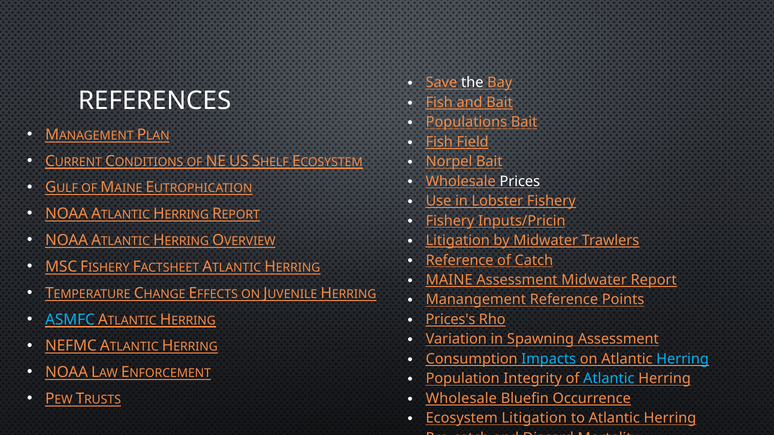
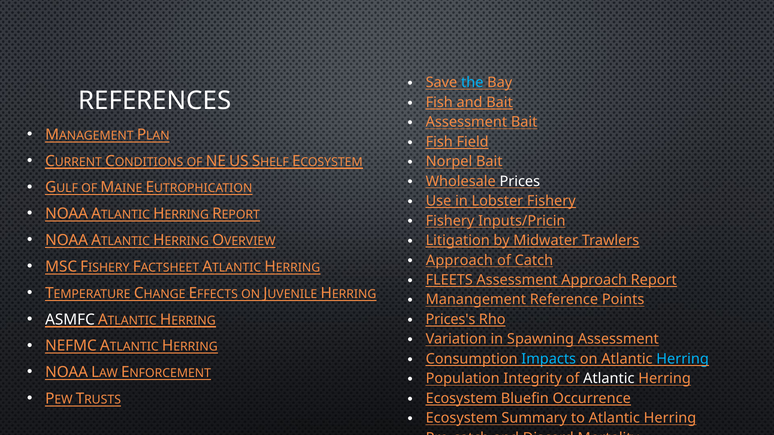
the colour: white -> light blue
Populations at (466, 122): Populations -> Assessment
Reference at (460, 260): Reference -> Approach
MAINE: MAINE -> FLEETS
Assessment Midwater: Midwater -> Approach
ASMFC colour: light blue -> white
Atlantic at (609, 379) colour: light blue -> white
Wholesale at (461, 399): Wholesale -> Ecosystem
Ecosystem Litigation: Litigation -> Summary
